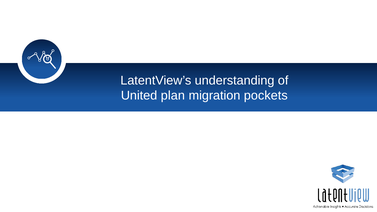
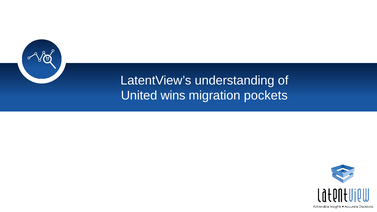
plan: plan -> wins
